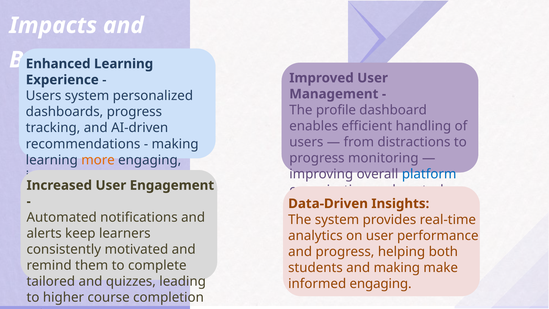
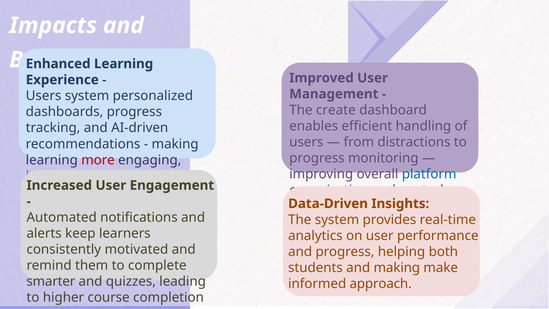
profile: profile -> create
more colour: orange -> red
tailored at (51, 281): tailored -> smarter
informed engaging: engaging -> approach
